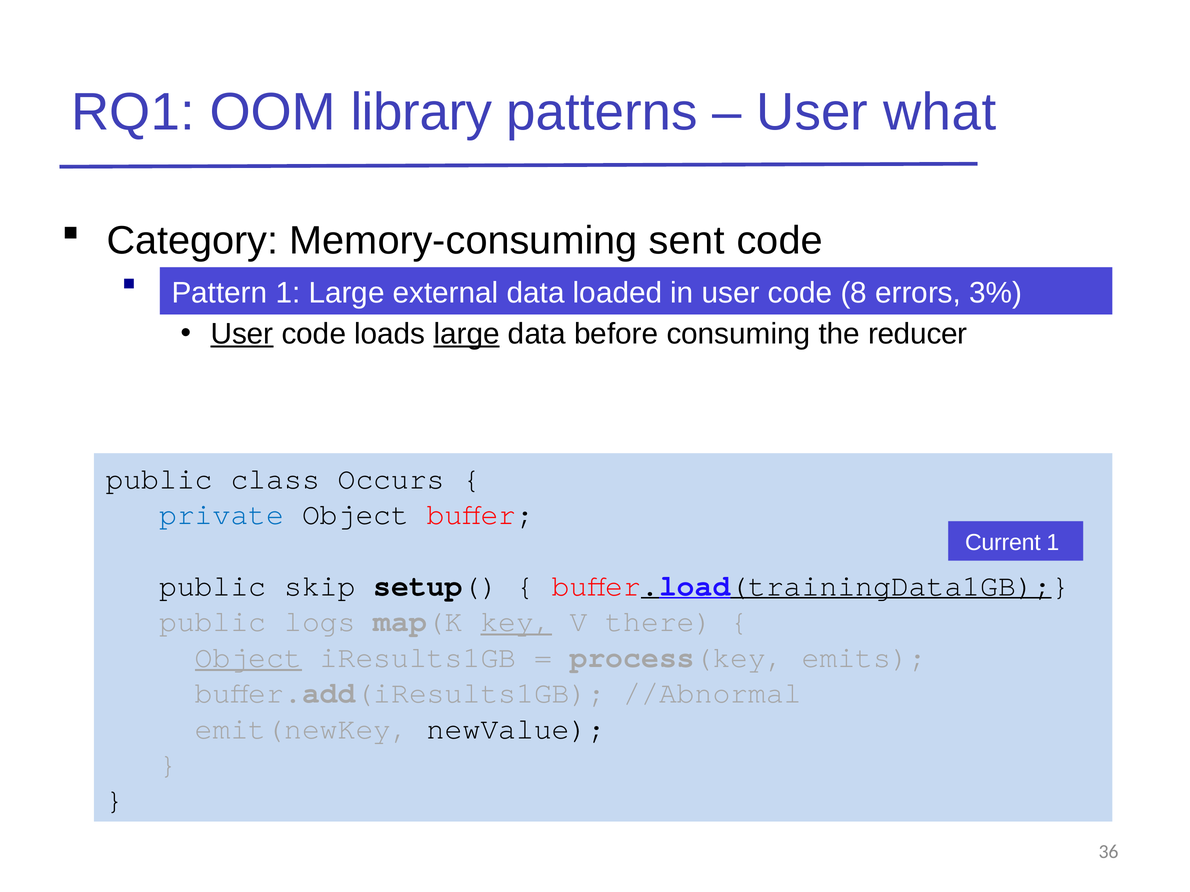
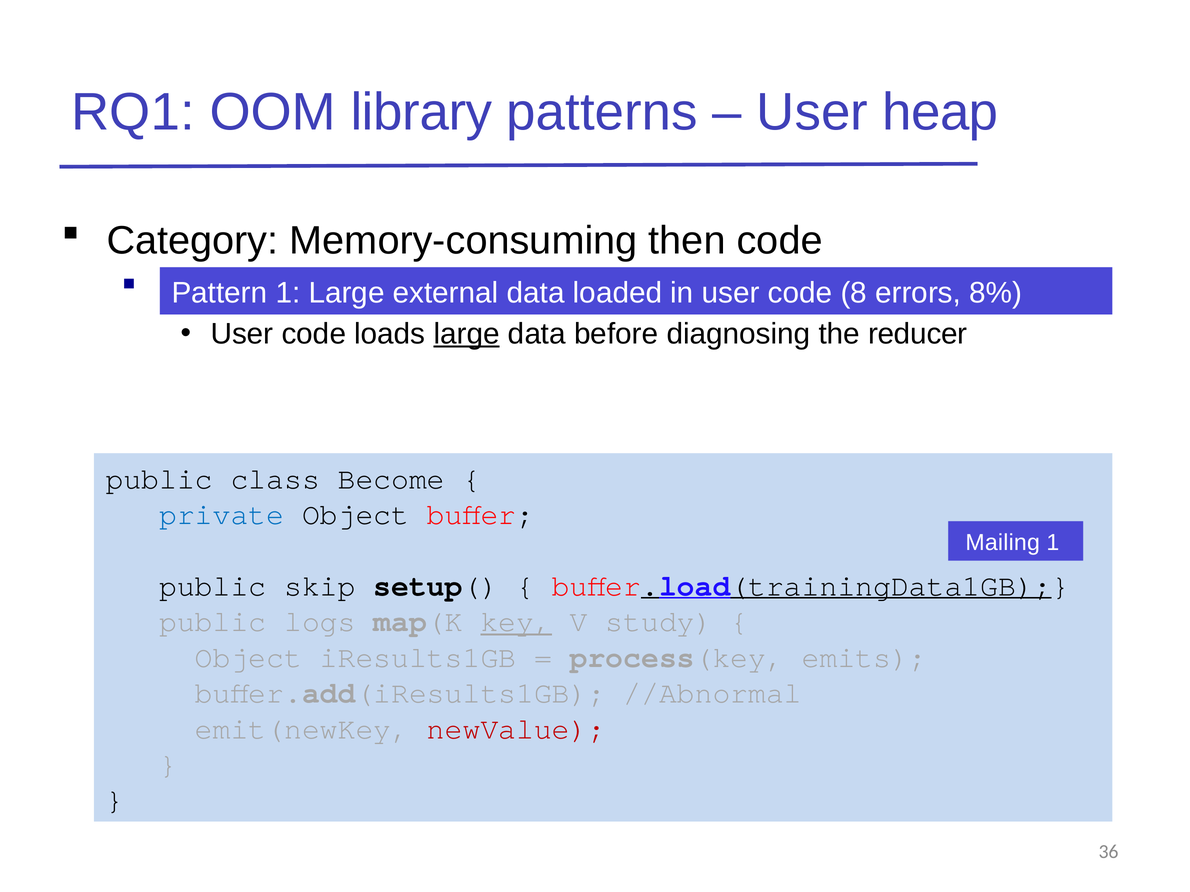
what: what -> heap
sent: sent -> then
3%: 3% -> 8%
User at (242, 334) underline: present -> none
consuming: consuming -> diagnosing
Occurs: Occurs -> Become
Current: Current -> Mailing
there: there -> study
Object at (248, 658) underline: present -> none
newValue colour: black -> red
